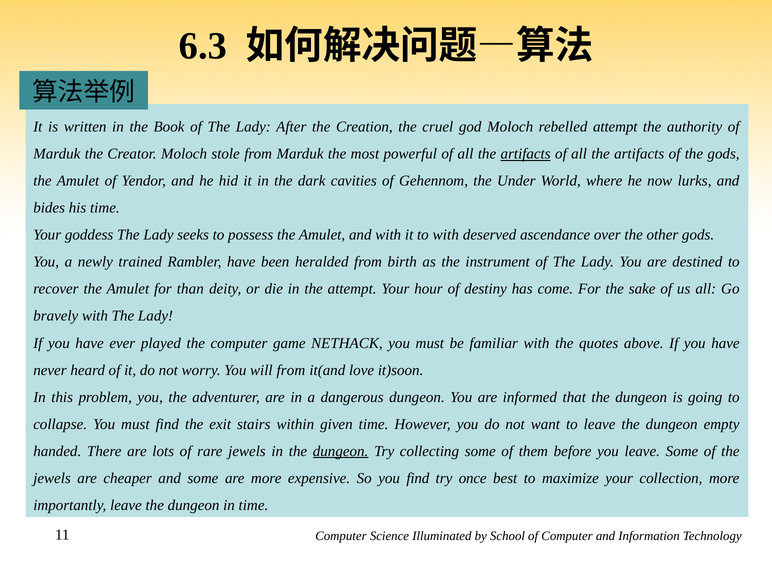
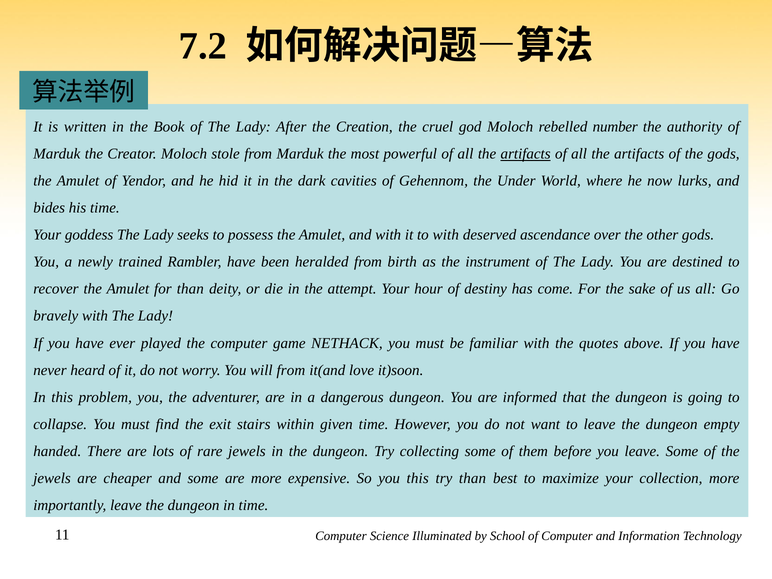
6.3: 6.3 -> 7.2
rebelled attempt: attempt -> number
dungeon at (341, 451) underline: present -> none
you find: find -> this
try once: once -> than
